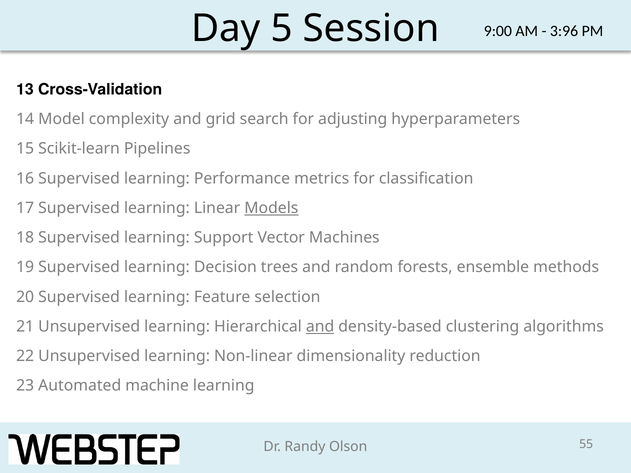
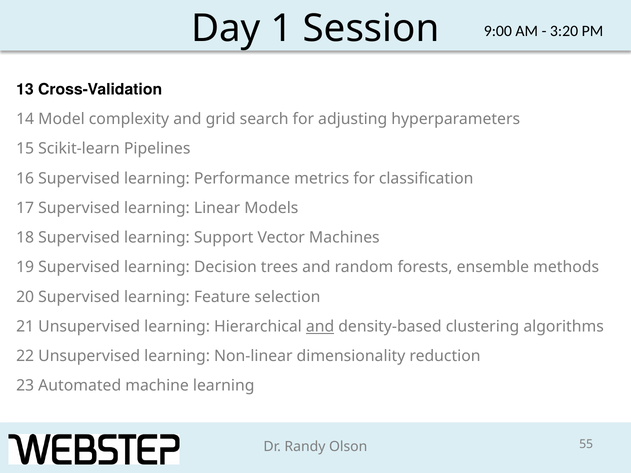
5: 5 -> 1
3:96: 3:96 -> 3:20
Models underline: present -> none
